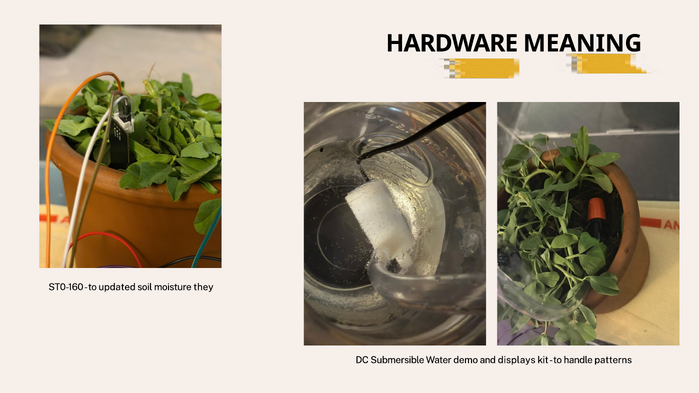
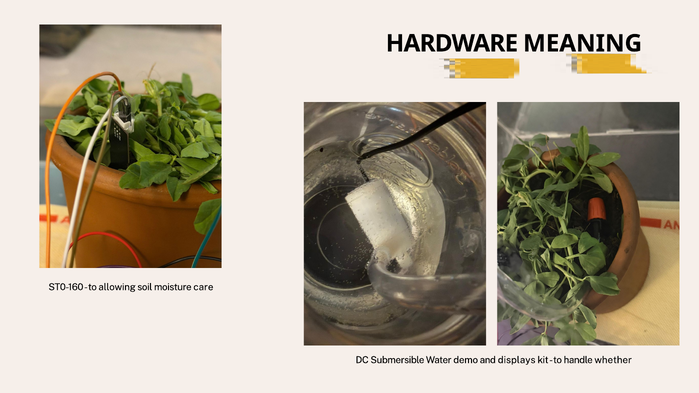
updated: updated -> allowing
they: they -> care
patterns: patterns -> whether
